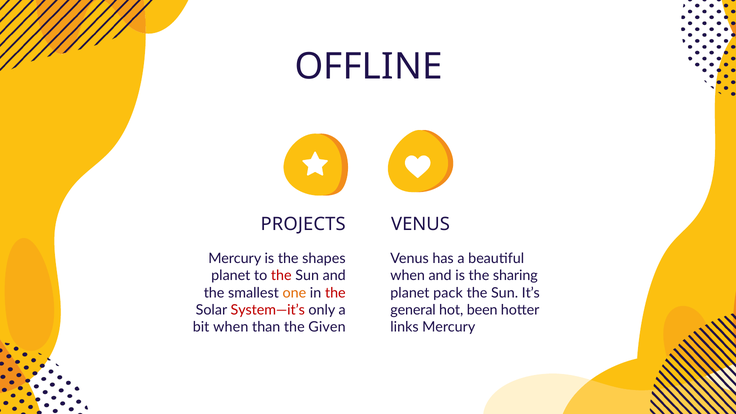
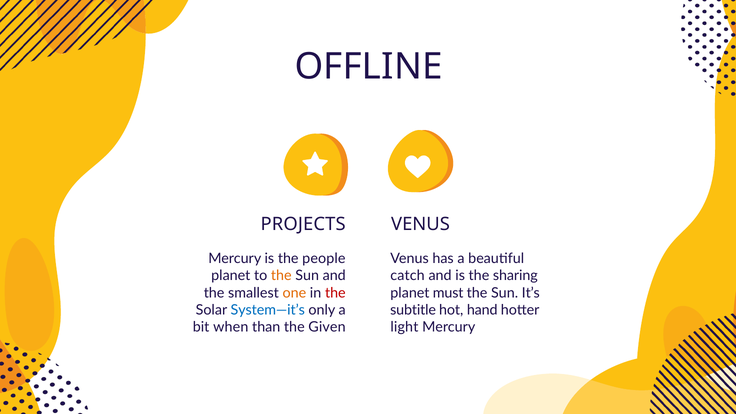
shapes: shapes -> people
the at (281, 276) colour: red -> orange
when at (408, 276): when -> catch
pack: pack -> must
System—it’s colour: red -> blue
general: general -> subtitle
been: been -> hand
links: links -> light
